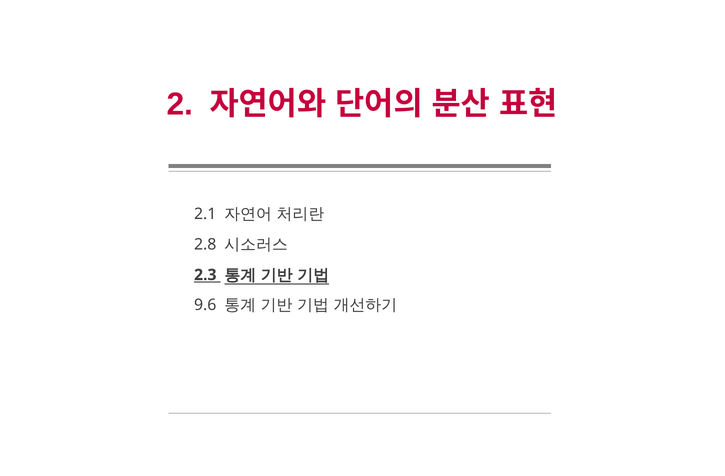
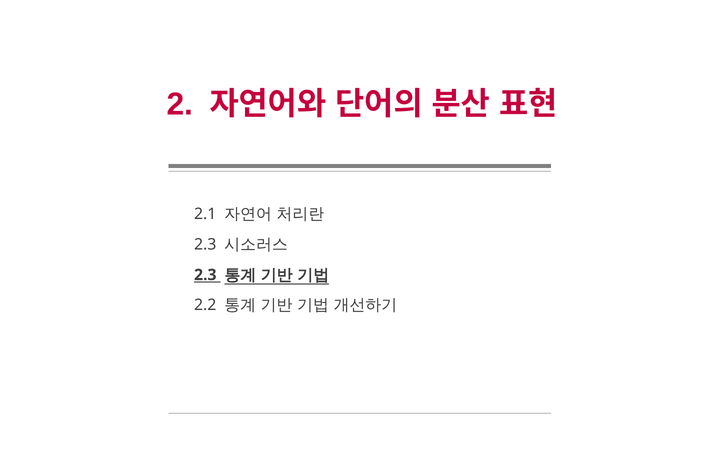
2.8 at (205, 245): 2.8 -> 2.3
9.6: 9.6 -> 2.2
